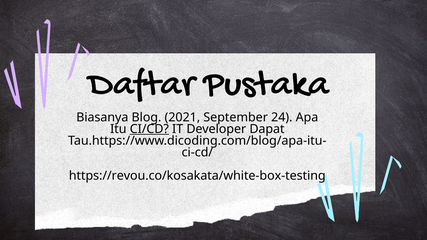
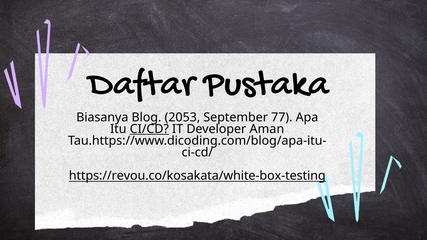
2021: 2021 -> 2053
24: 24 -> 77
Dapat: Dapat -> Aman
https://revou.co/kosakata/white-box-testing underline: none -> present
